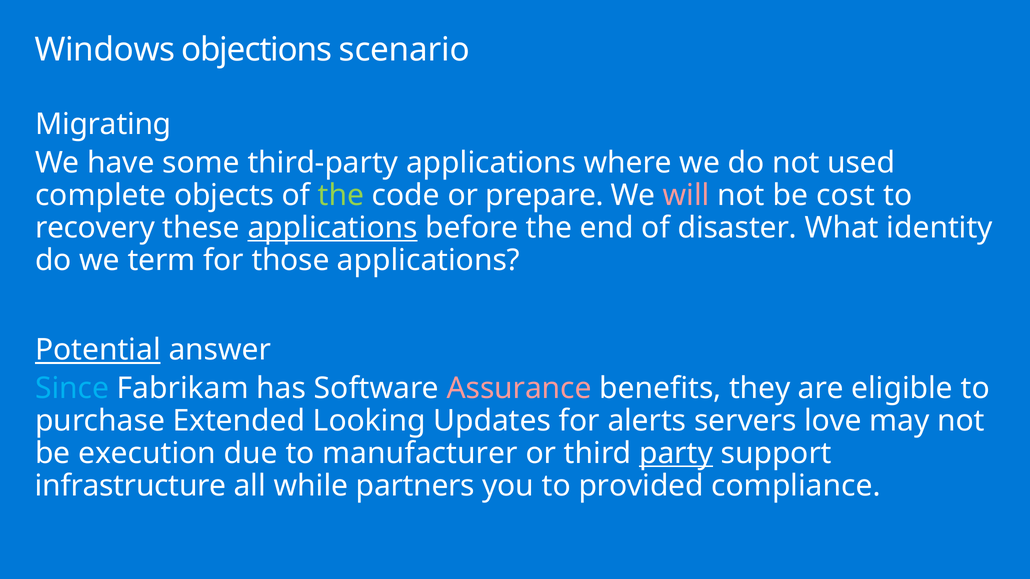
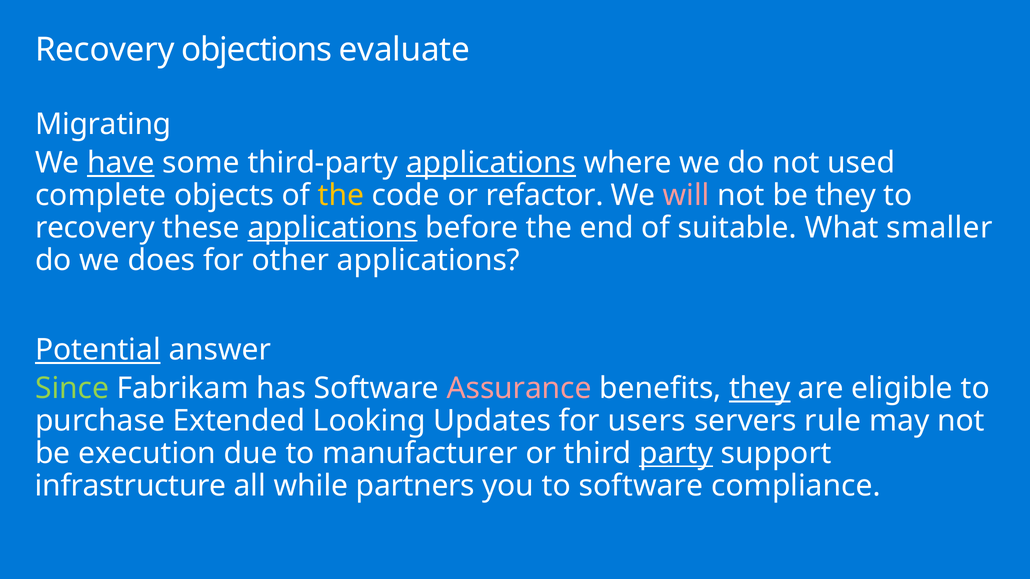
Windows at (105, 50): Windows -> Recovery
scenario: scenario -> evaluate
have underline: none -> present
applications at (491, 163) underline: none -> present
the at (341, 196) colour: light green -> yellow
prepare: prepare -> refactor
be cost: cost -> they
disaster: disaster -> suitable
identity: identity -> smaller
term: term -> does
those: those -> other
Since colour: light blue -> light green
they at (760, 389) underline: none -> present
alerts: alerts -> users
love: love -> rule
to provided: provided -> software
